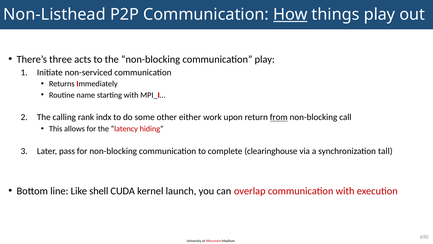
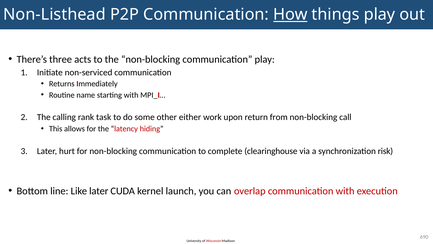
indx: indx -> task
from underline: present -> none
pass: pass -> hurt
tall: tall -> risk
Like shell: shell -> later
